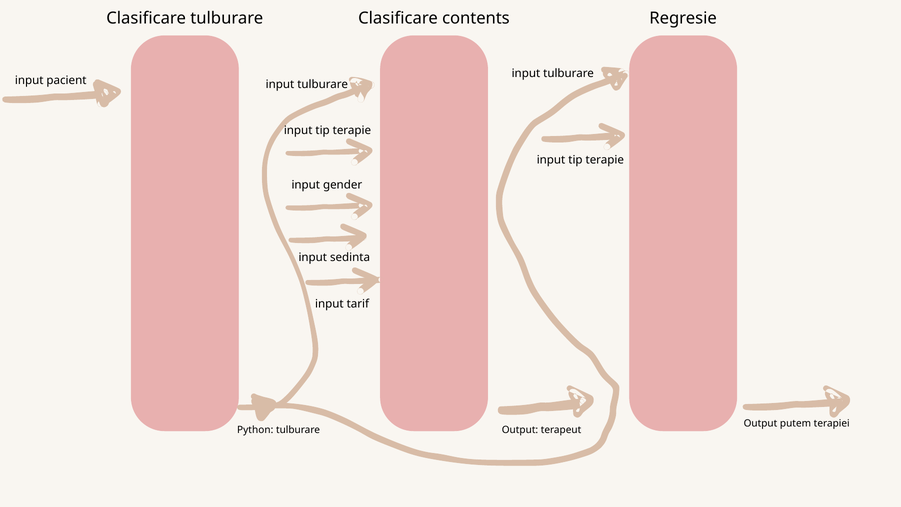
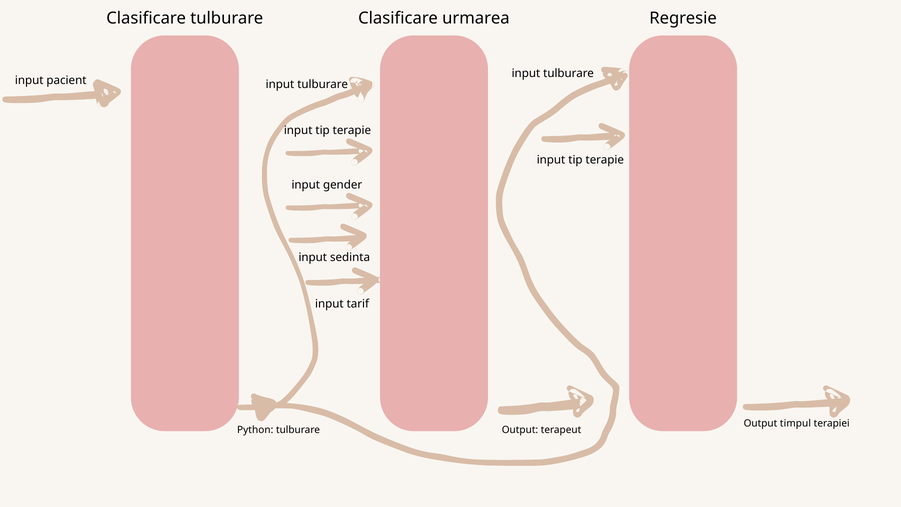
contents: contents -> urmarea
putem: putem -> timpul
